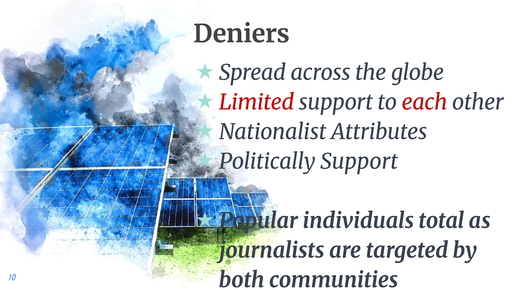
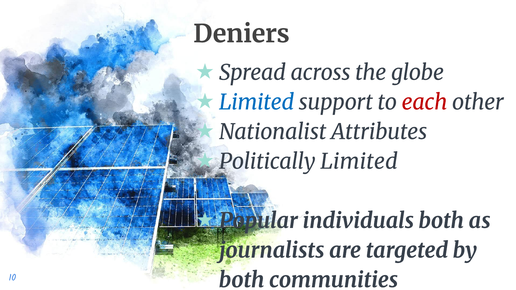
Limited at (257, 102) colour: red -> blue
Politically Support: Support -> Limited
individuals total: total -> both
